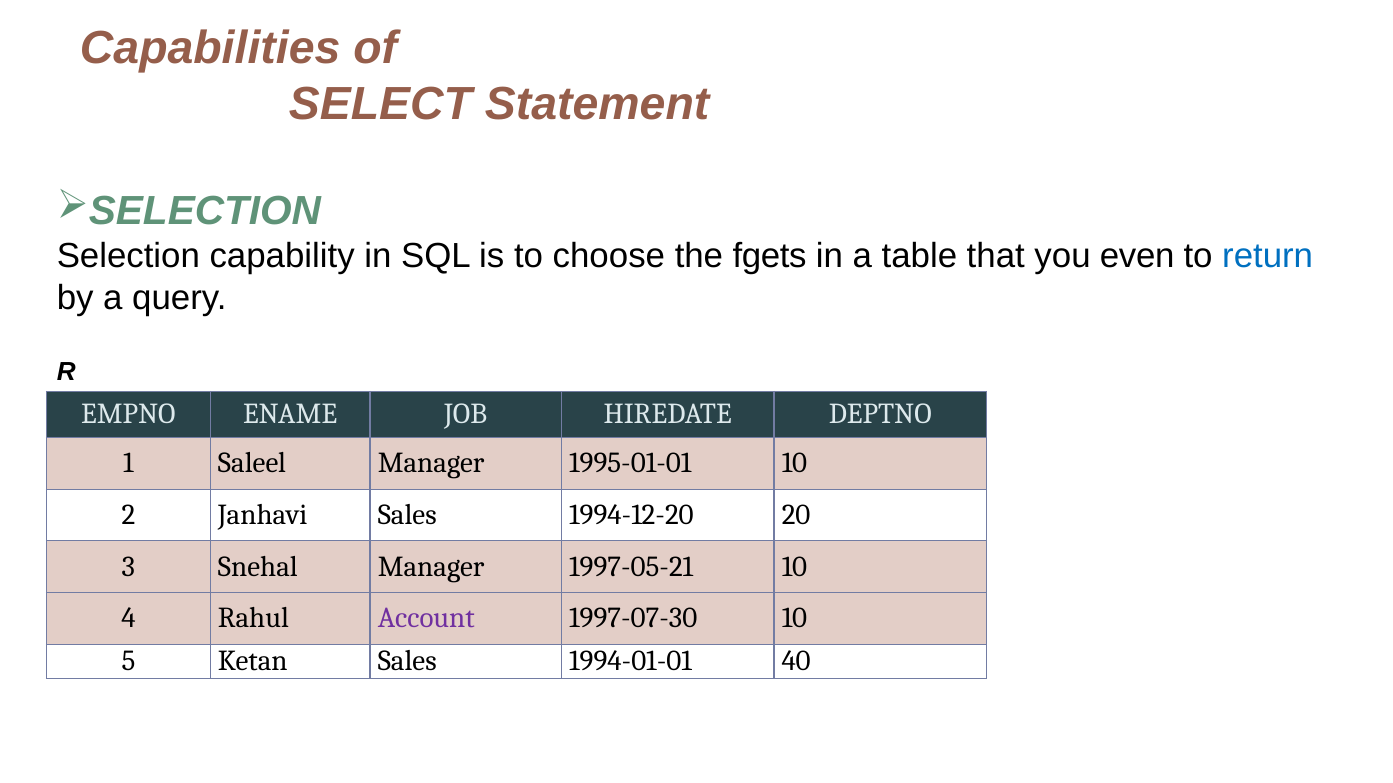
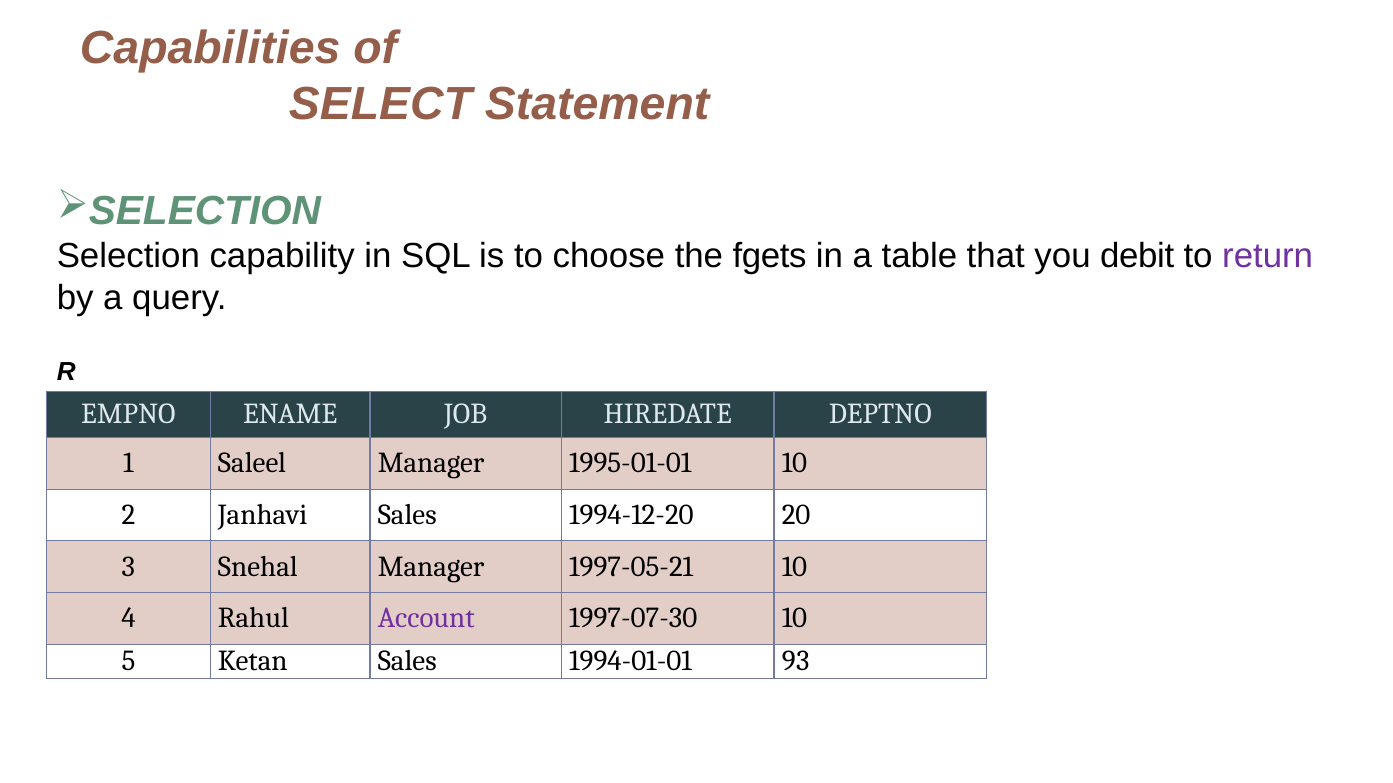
even: even -> debit
return colour: blue -> purple
40: 40 -> 93
